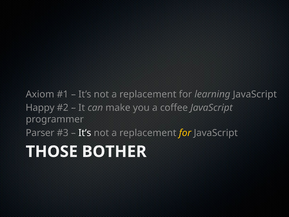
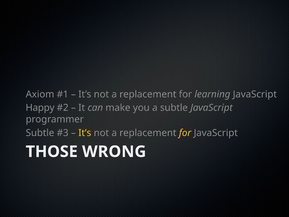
a coffee: coffee -> subtle
Parser at (40, 133): Parser -> Subtle
It’s at (85, 133) colour: white -> yellow
BOTHER: BOTHER -> WRONG
